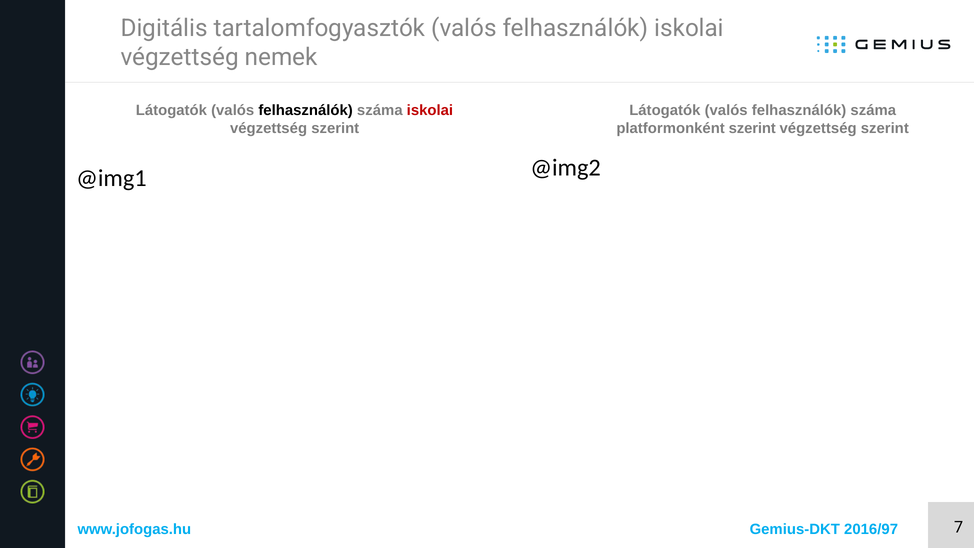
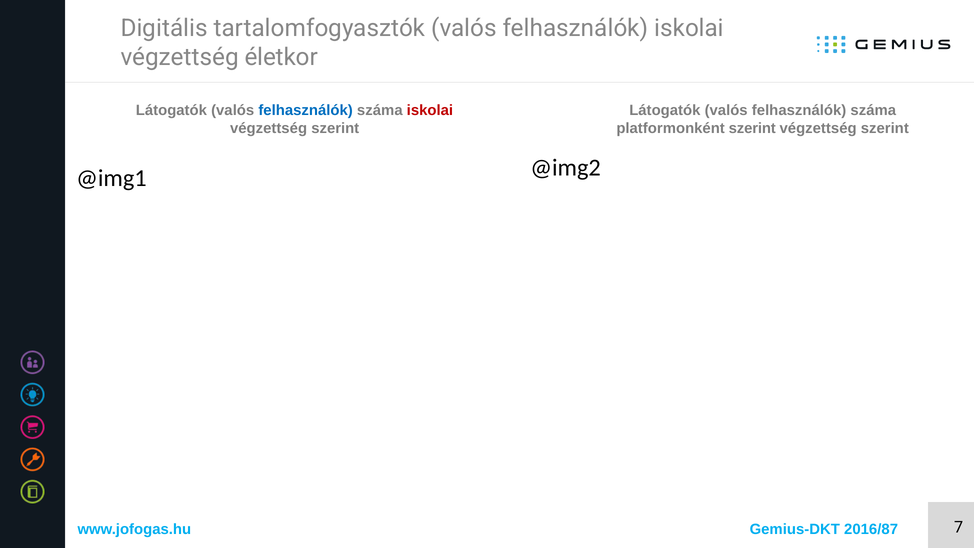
nemek: nemek -> életkor
felhasználók at (306, 111) colour: black -> blue
2016/97: 2016/97 -> 2016/87
